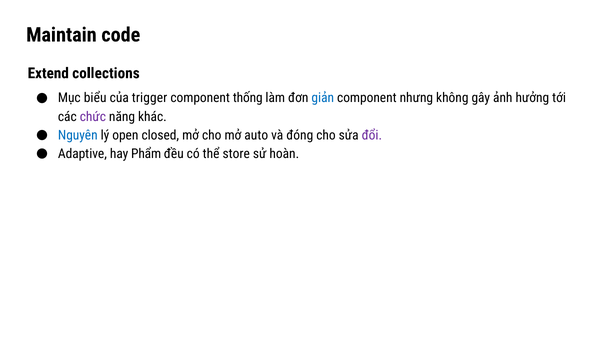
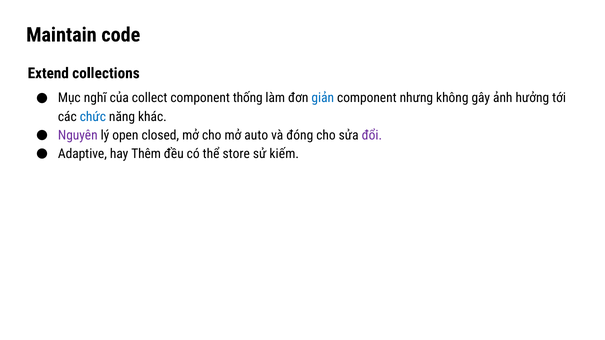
biểu: biểu -> nghĩ
trigger: trigger -> collect
chức colour: purple -> blue
Nguyên colour: blue -> purple
Phẩm: Phẩm -> Thêm
hoàn: hoàn -> kiếm
